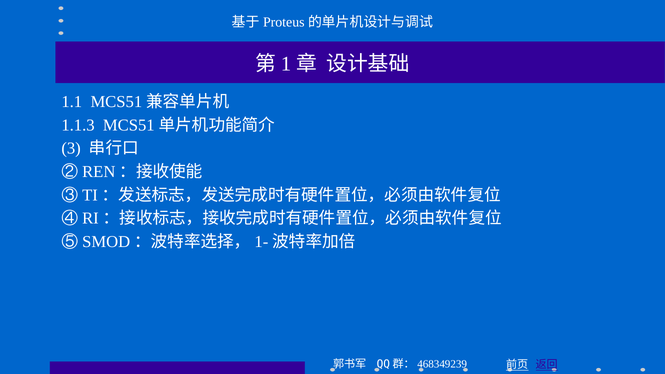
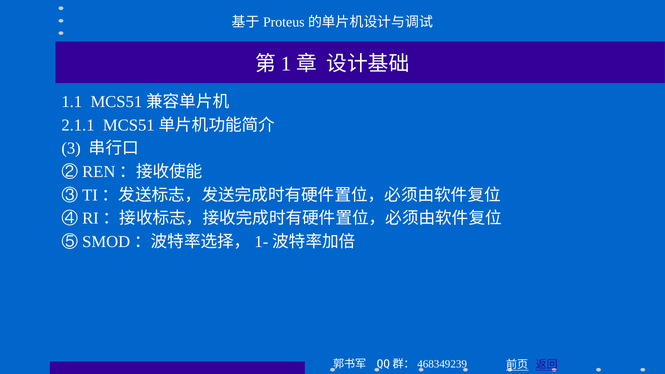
1.1.3: 1.1.3 -> 2.1.1
